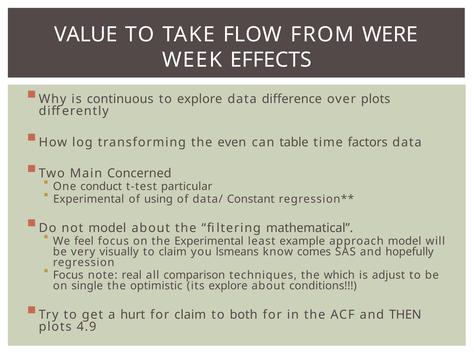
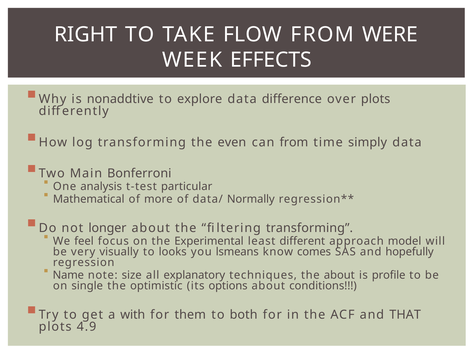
VALUE: VALUE -> RIGHT
continuous: continuous -> nonaddtive
can table: table -> from
factors: factors -> simply
Concerned: Concerned -> Bonferroni
conduct: conduct -> analysis
Experimental at (89, 199): Experimental -> Mathematical
using: using -> more
Constant: Constant -> Normally
not model: model -> longer
filtering mathematical: mathematical -> transforming
example: example -> different
to claim: claim -> looks
Focus at (68, 276): Focus -> Name
real: real -> size
comparison: comparison -> explanatory
the which: which -> about
adjust: adjust -> profile
its explore: explore -> options
hurt: hurt -> with
for claim: claim -> them
THEN: THEN -> THAT
